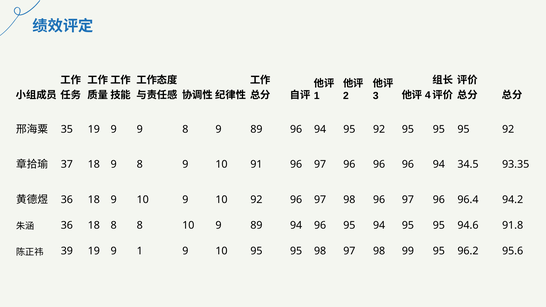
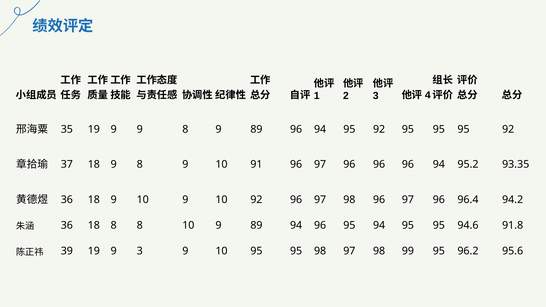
34.5: 34.5 -> 95.2
9 1: 1 -> 3
